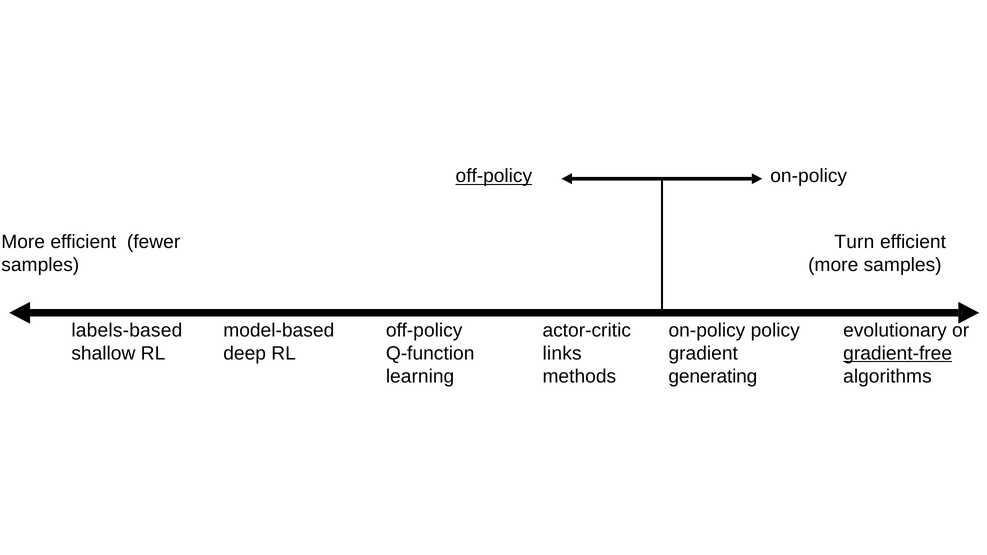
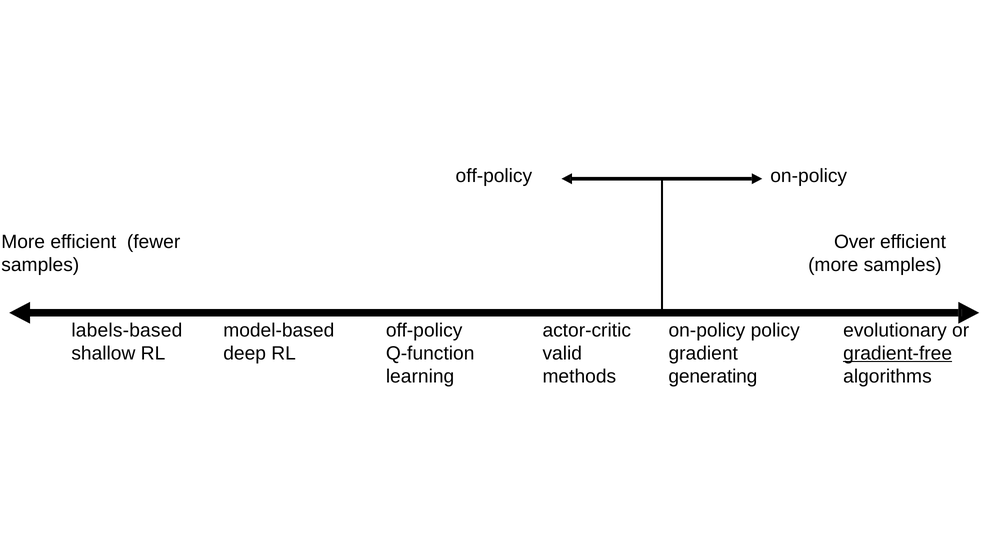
off-policy at (494, 176) underline: present -> none
Turn: Turn -> Over
links: links -> valid
